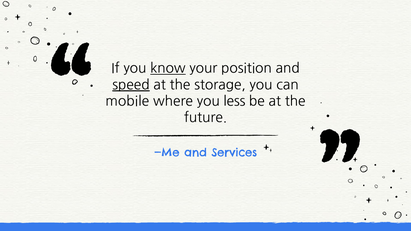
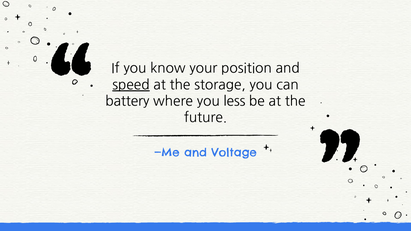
Services: Services -> Voltage
know underline: present -> none
mobile: mobile -> battery
